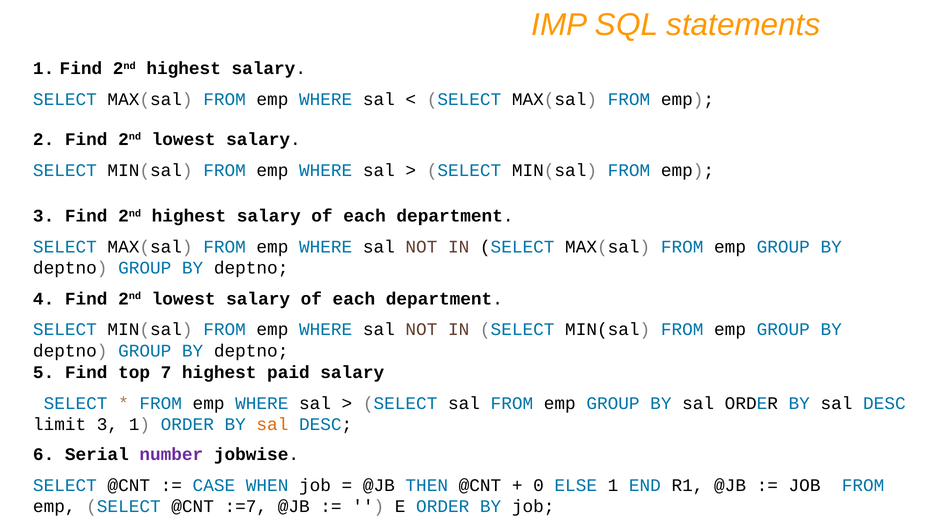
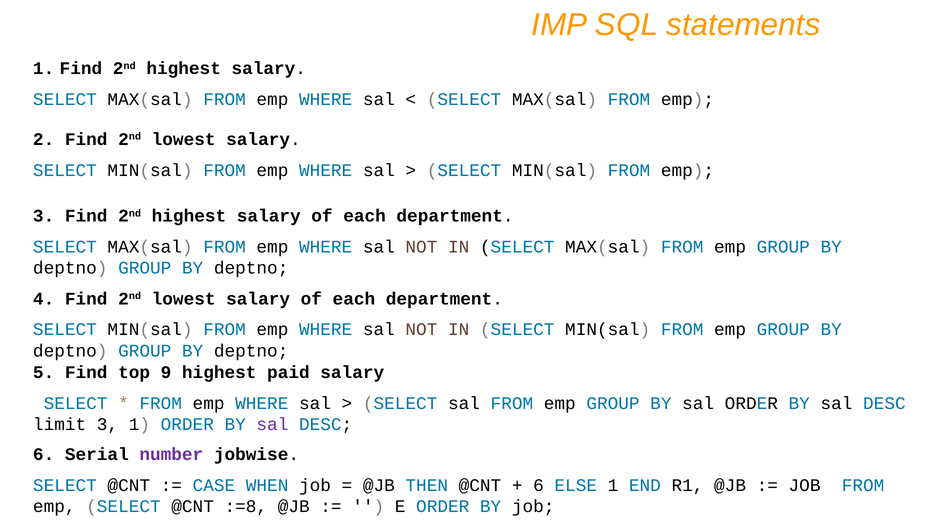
7: 7 -> 9
sal at (272, 425) colour: orange -> purple
0 at (539, 485): 0 -> 6
:=7: :=7 -> :=8
